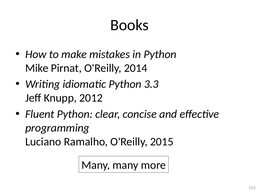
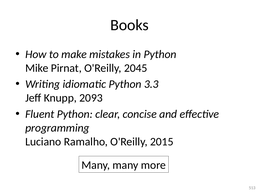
2014: 2014 -> 2045
2012: 2012 -> 2093
